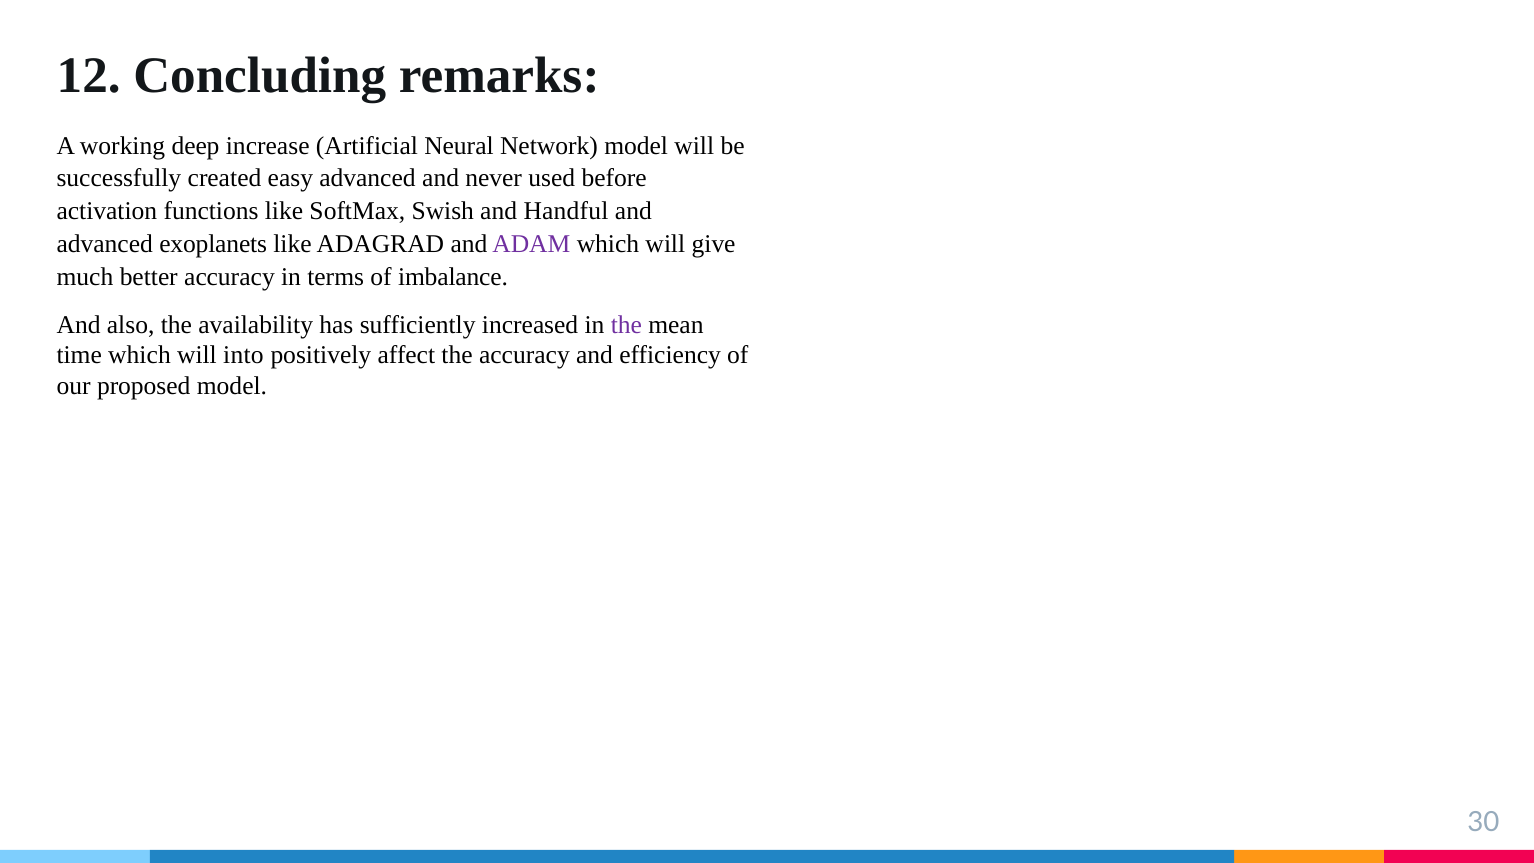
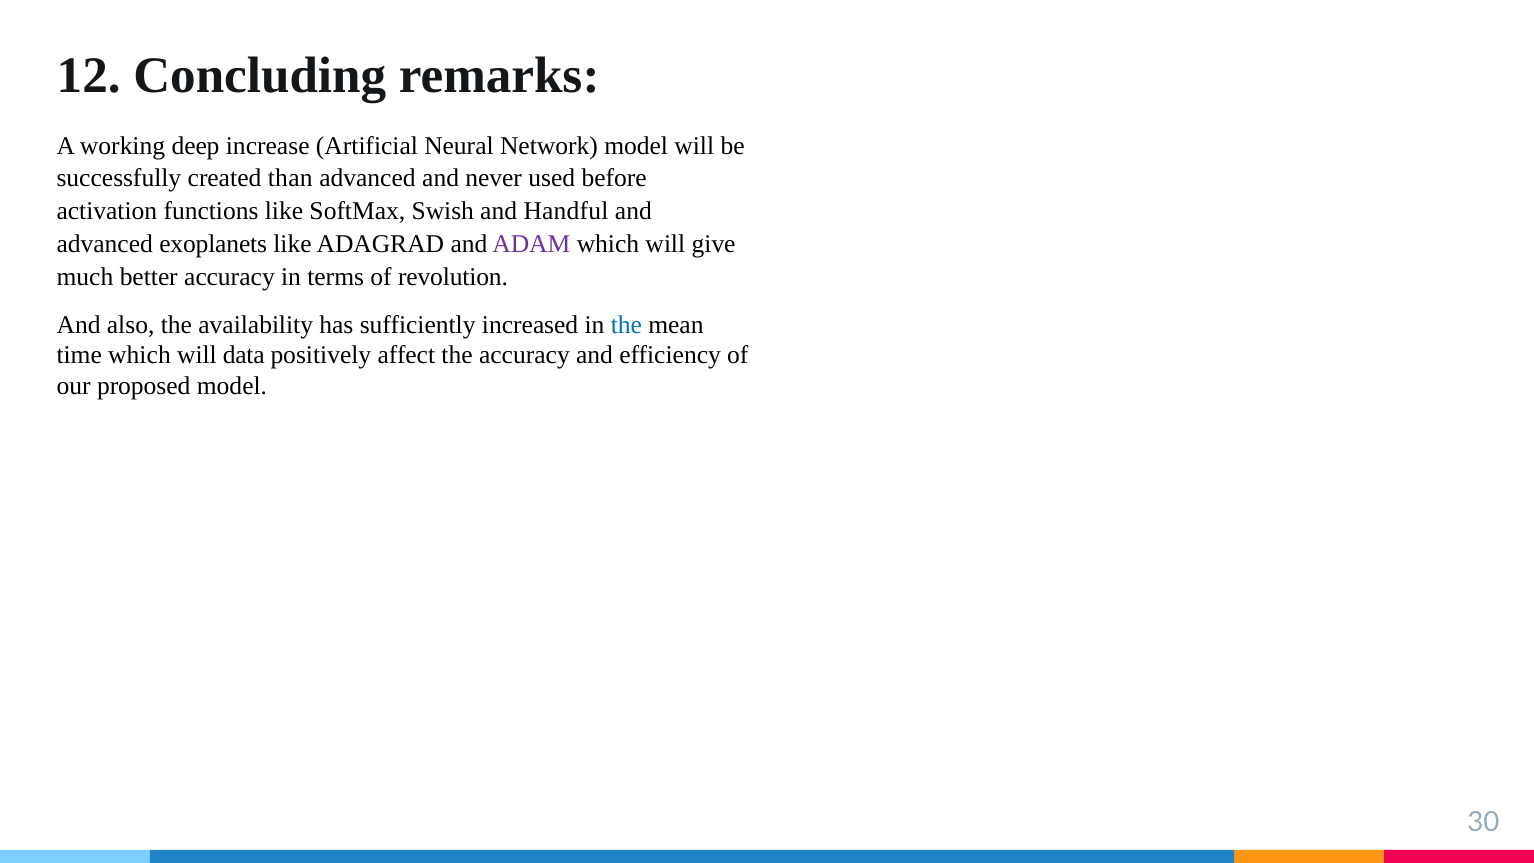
easy: easy -> than
imbalance: imbalance -> revolution
the at (626, 325) colour: purple -> blue
into: into -> data
